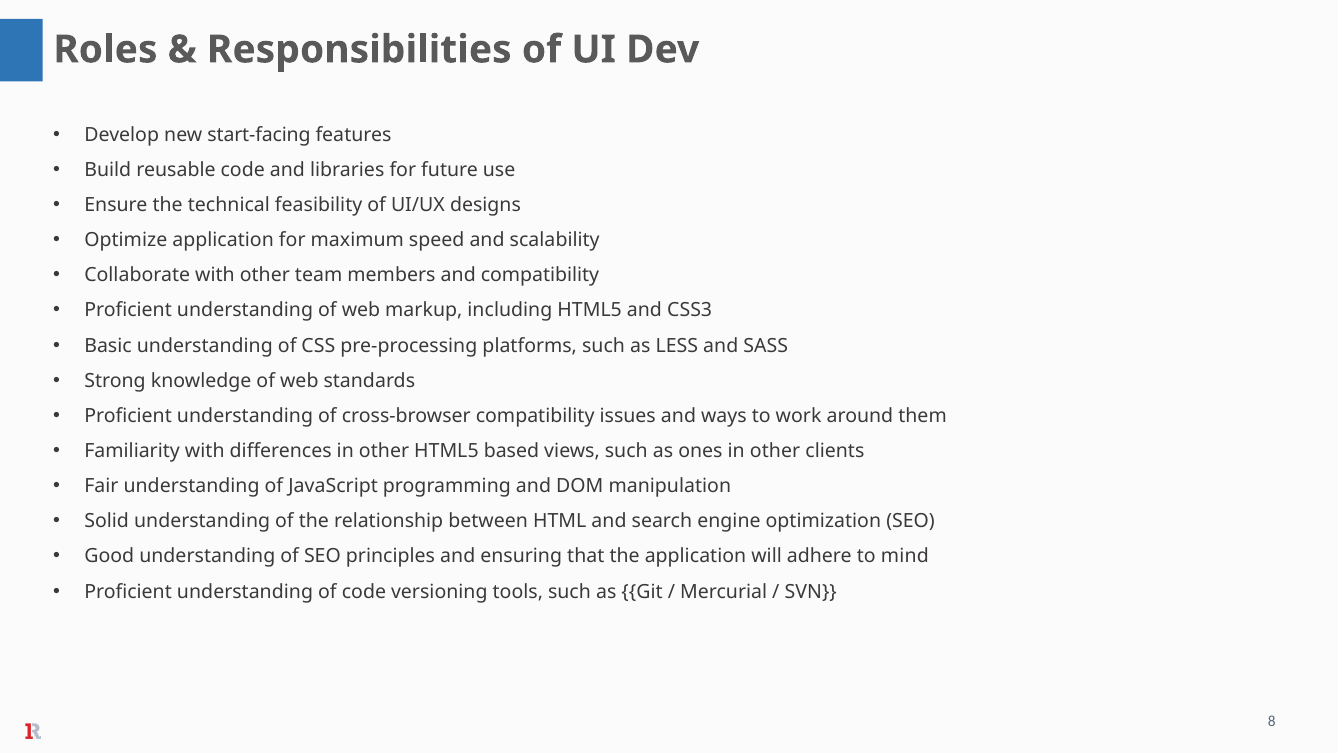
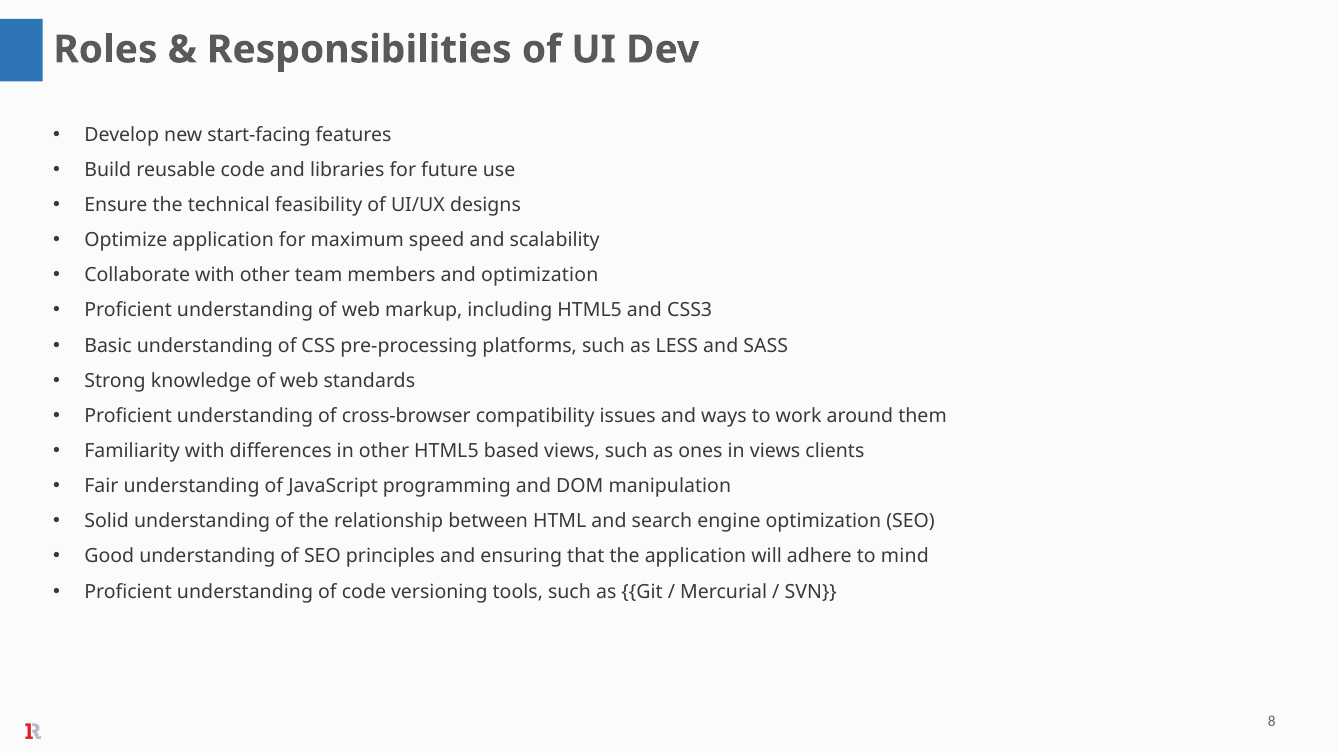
and compatibility: compatibility -> optimization
ones in other: other -> views
